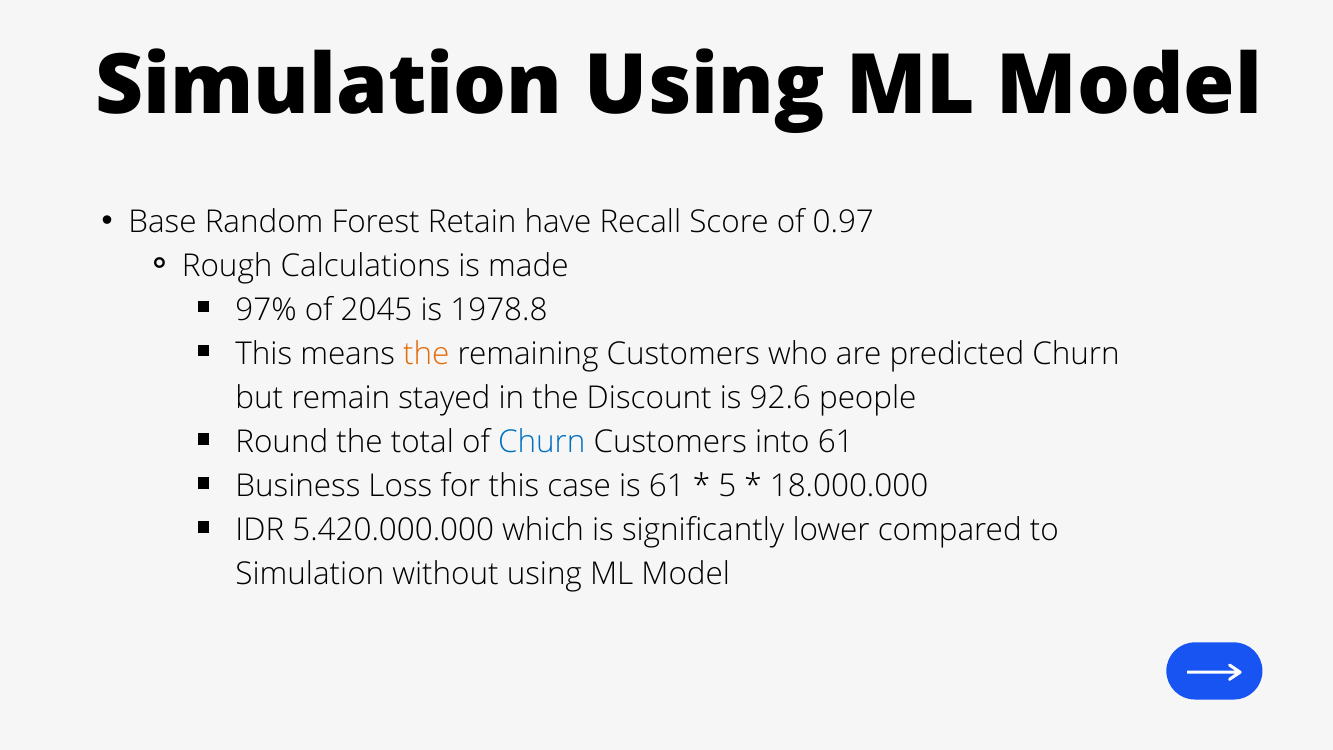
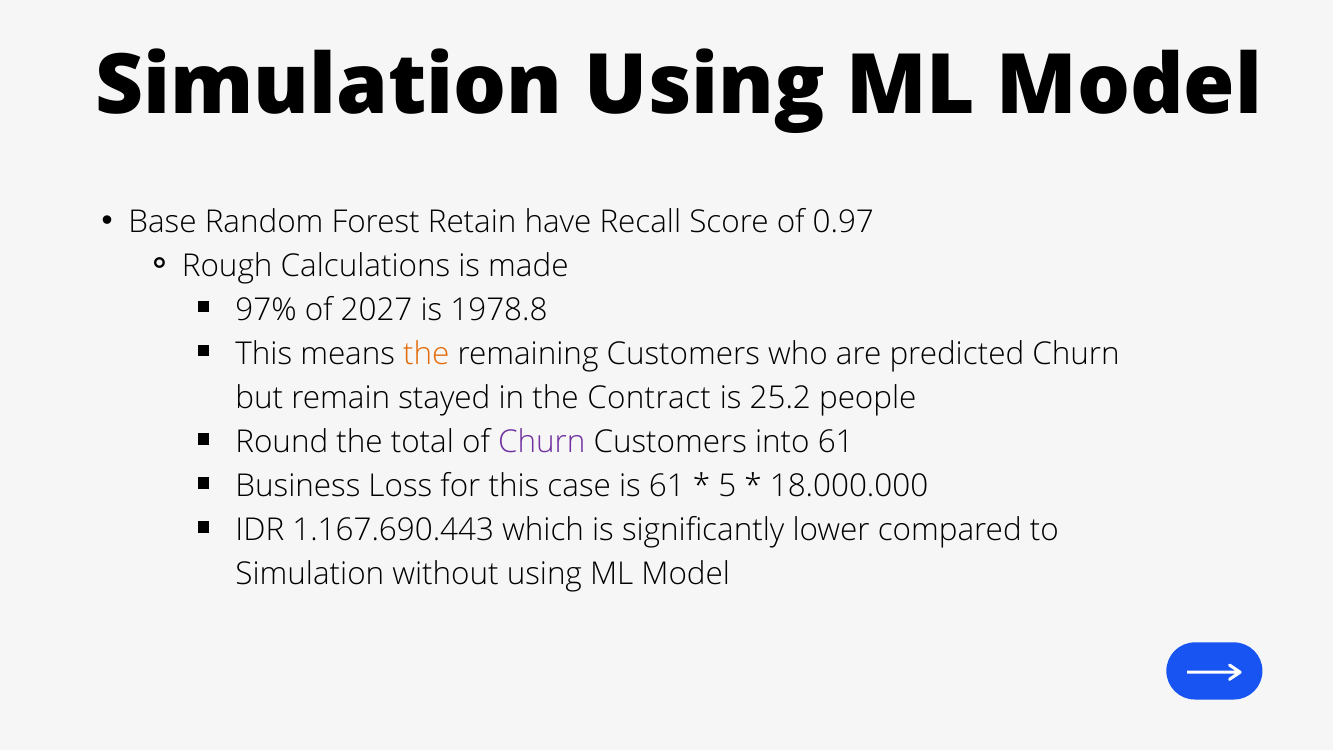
2045: 2045 -> 2027
Discount: Discount -> Contract
92.6: 92.6 -> 25.2
Churn at (542, 442) colour: blue -> purple
5.420.000.000: 5.420.000.000 -> 1.167.690.443
